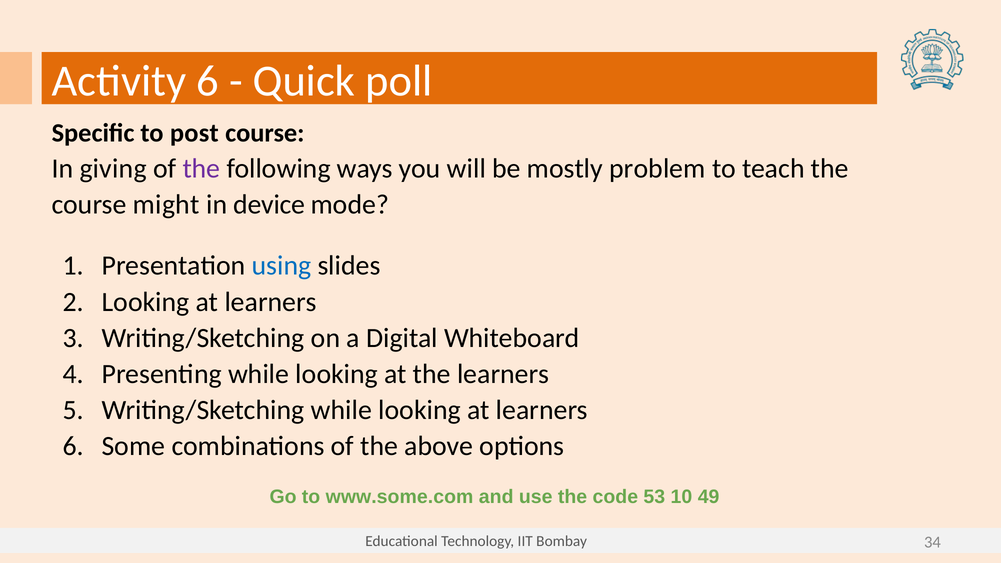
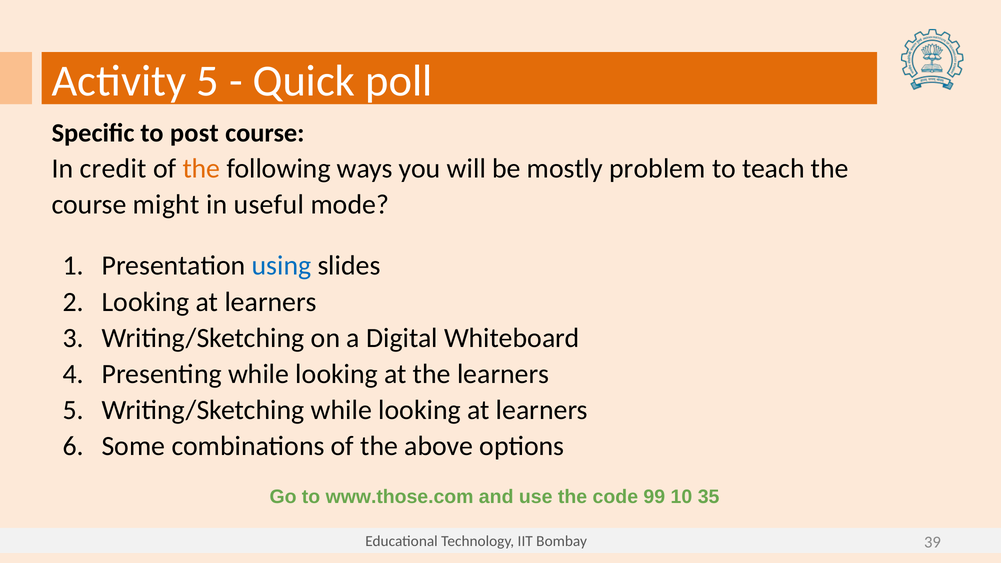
Activity 6: 6 -> 5
giving: giving -> credit
the at (201, 169) colour: purple -> orange
device: device -> useful
www.some.com: www.some.com -> www.those.com
53: 53 -> 99
49: 49 -> 35
34: 34 -> 39
